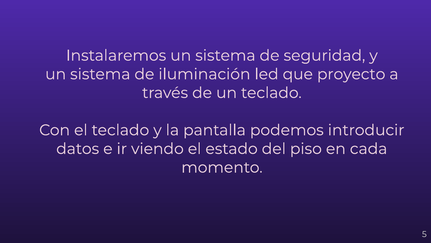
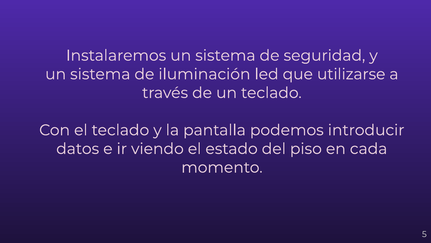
proyecto: proyecto -> utilizarse
